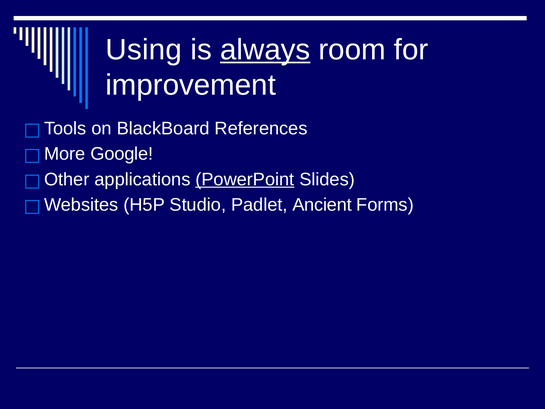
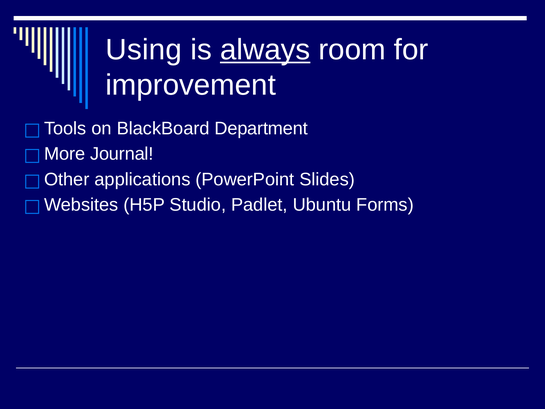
References: References -> Department
Google: Google -> Journal
PowerPoint underline: present -> none
Ancient: Ancient -> Ubuntu
